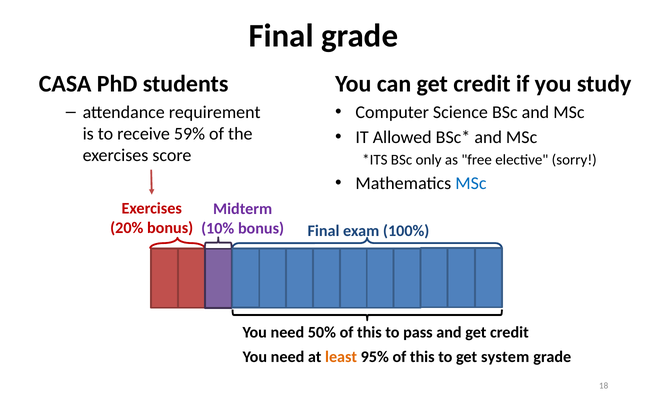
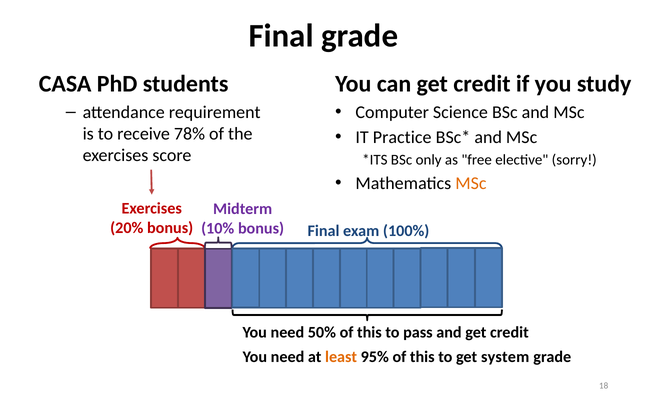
59%: 59% -> 78%
Allowed: Allowed -> Practice
MSc at (471, 184) colour: blue -> orange
